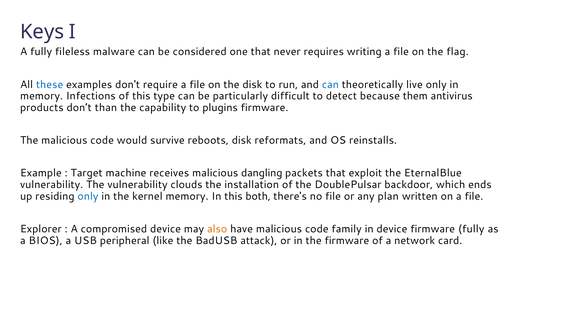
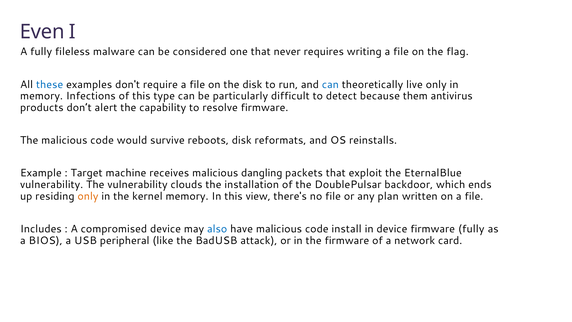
Keys: Keys -> Even
than: than -> alert
plugins: plugins -> resolve
only at (88, 196) colour: blue -> orange
both: both -> view
Explorer: Explorer -> Includes
also colour: orange -> blue
family: family -> install
